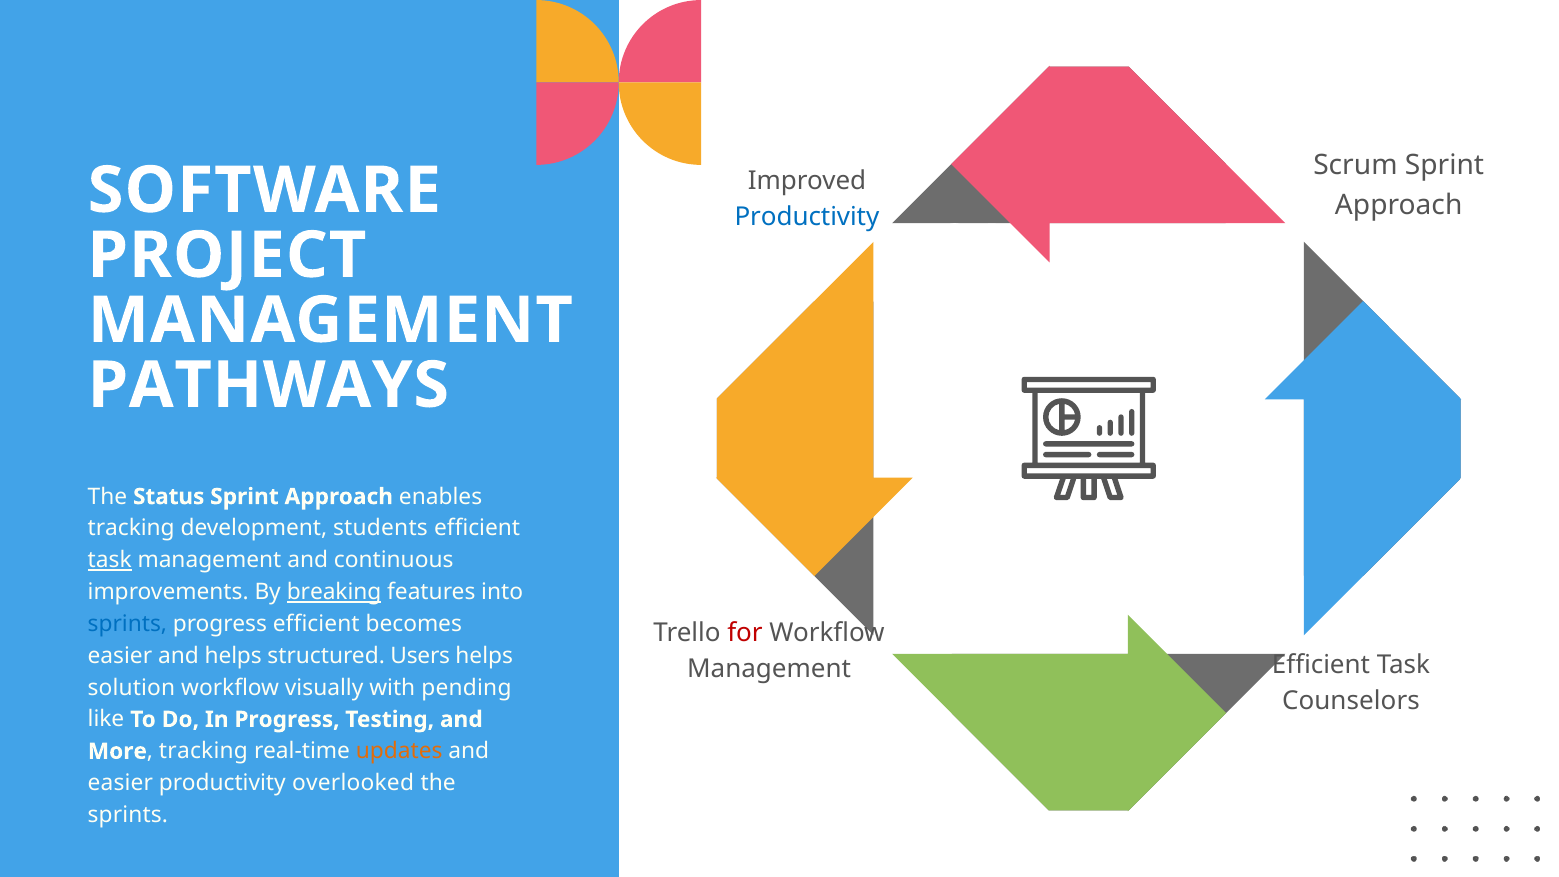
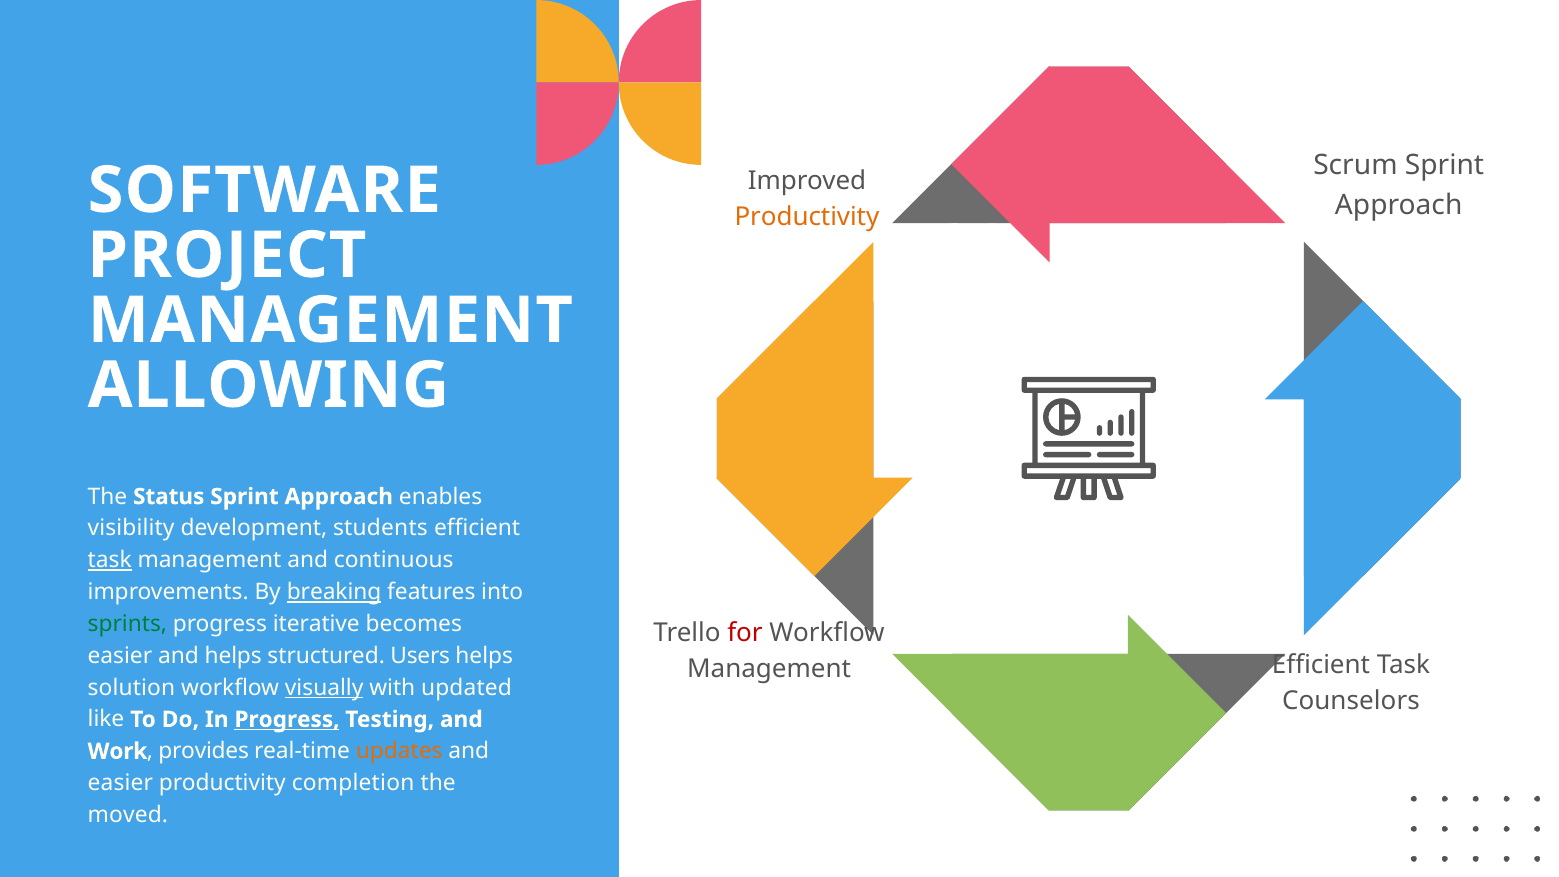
Productivity at (807, 217) colour: blue -> orange
PATHWAYS: PATHWAYS -> ALLOWING
tracking at (131, 528): tracking -> visibility
sprints at (127, 624) colour: blue -> green
progress efficient: efficient -> iterative
visually underline: none -> present
pending: pending -> updated
Progress at (287, 719) underline: none -> present
More: More -> Work
tracking at (203, 751): tracking -> provides
overlooked: overlooked -> completion
sprints at (128, 815): sprints -> moved
